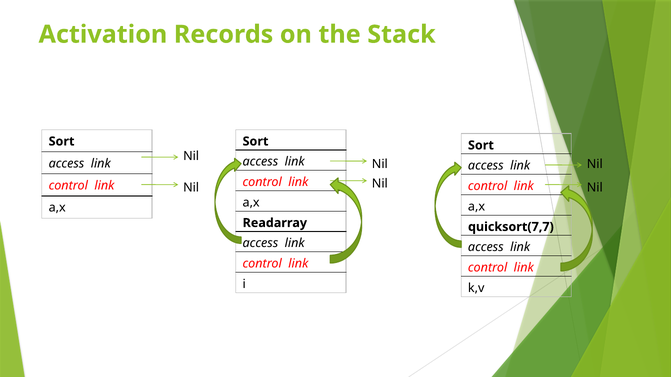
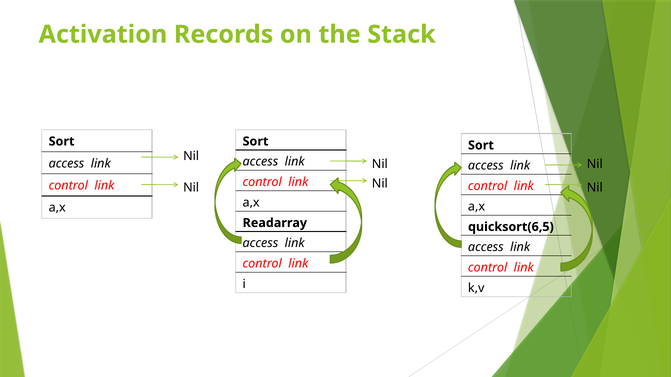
quicksort(7,7: quicksort(7,7 -> quicksort(6,5
